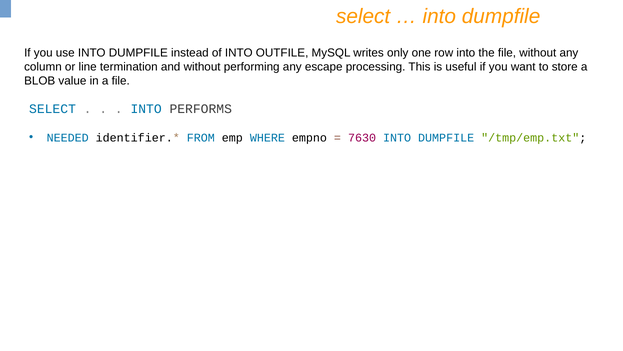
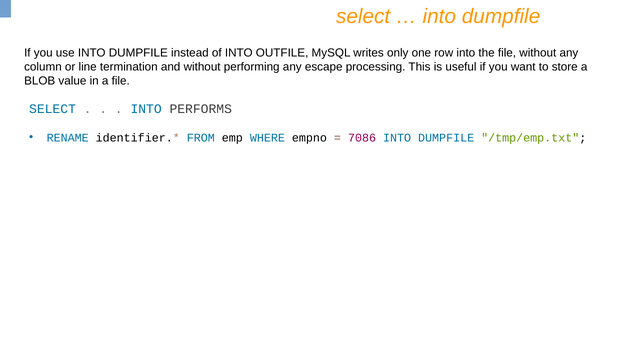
NEEDED: NEEDED -> RENAME
7630: 7630 -> 7086
